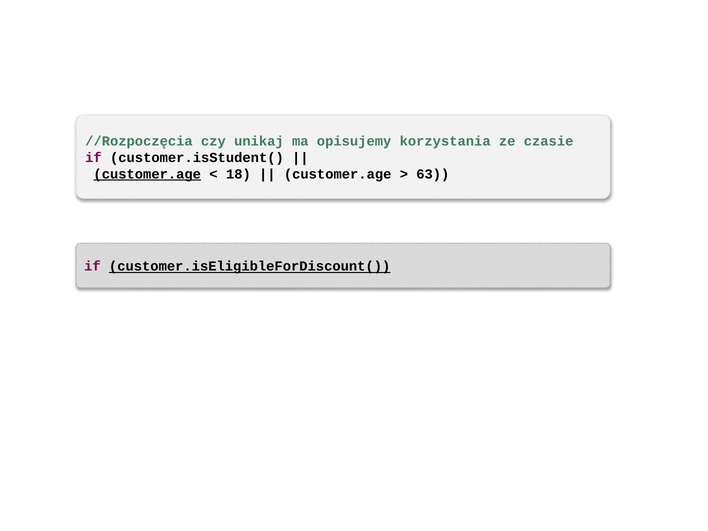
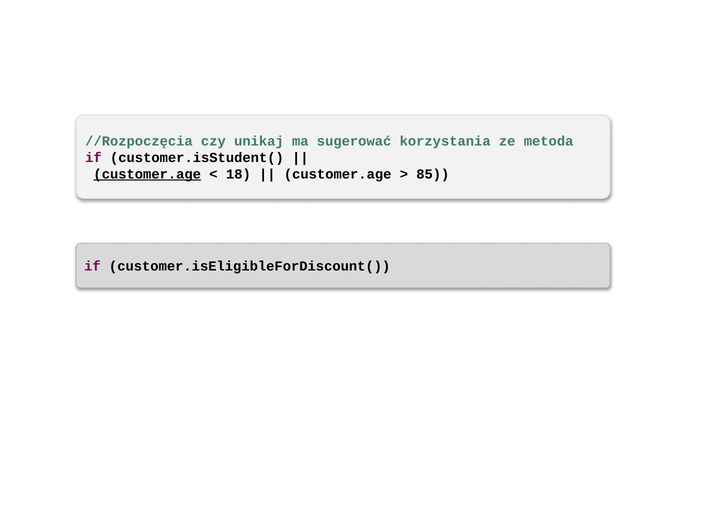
opisujemy: opisujemy -> sugerować
czasie: czasie -> metoda
63: 63 -> 85
customer.isEligibleForDiscount( underline: present -> none
